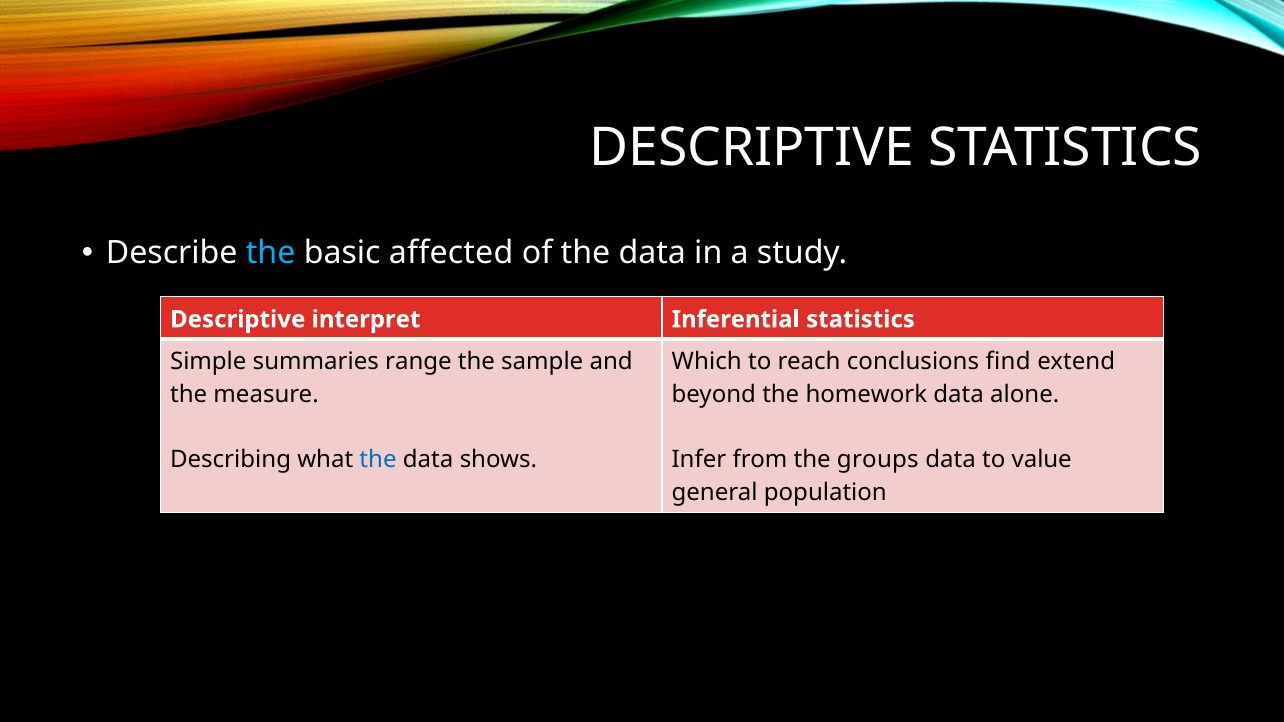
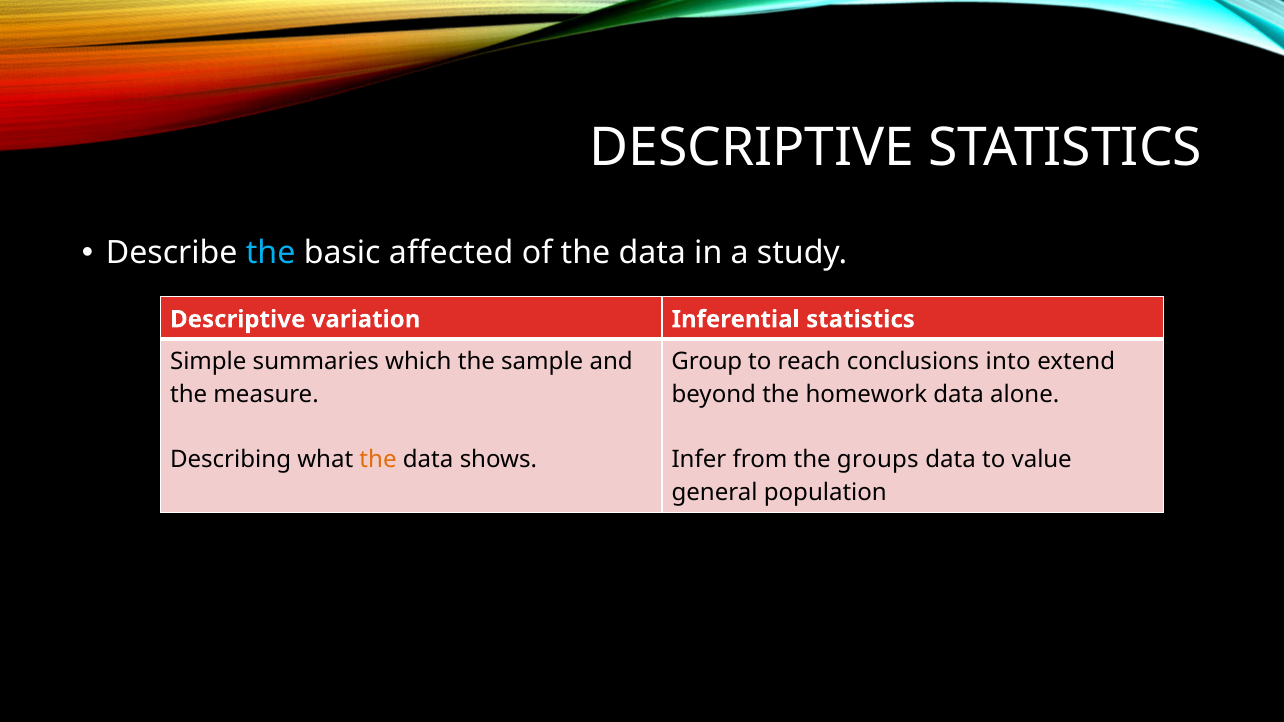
interpret: interpret -> variation
range: range -> which
Which: Which -> Group
find: find -> into
the at (378, 460) colour: blue -> orange
